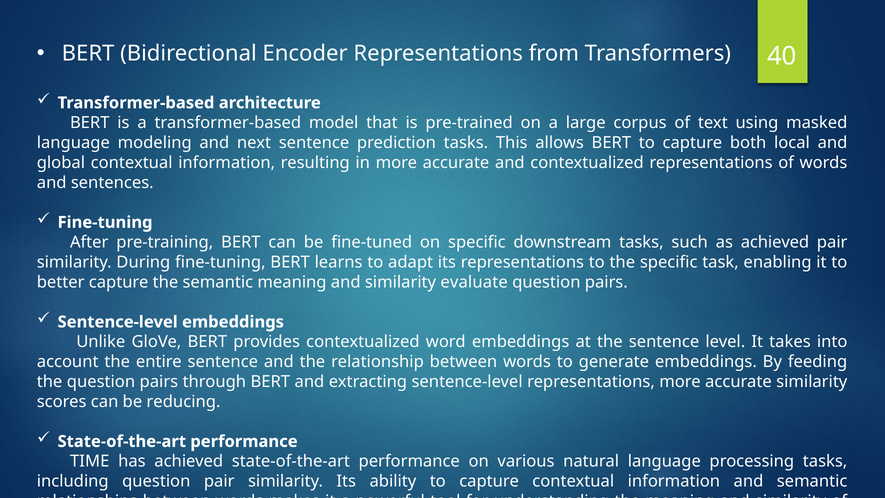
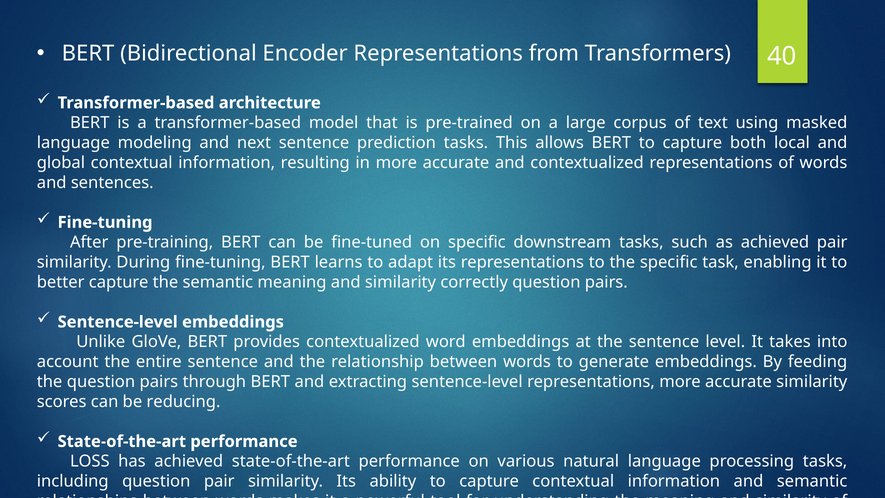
evaluate: evaluate -> correctly
TIME: TIME -> LOSS
